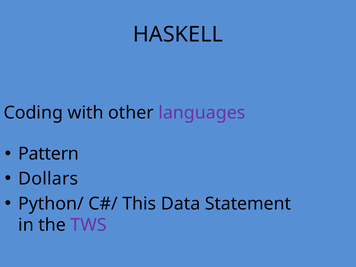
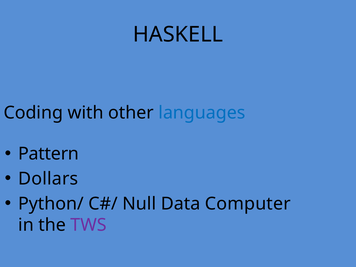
languages colour: purple -> blue
This: This -> Null
Statement: Statement -> Computer
